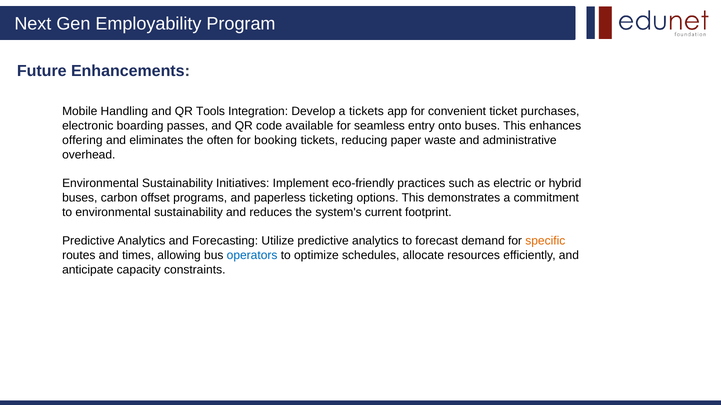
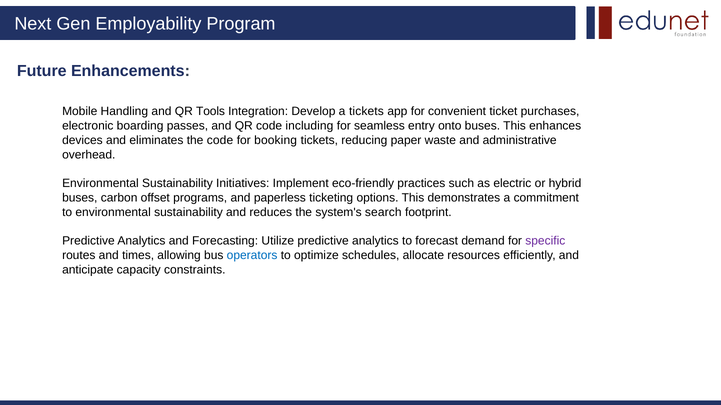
available: available -> including
offering: offering -> devices
the often: often -> code
current: current -> search
specific colour: orange -> purple
